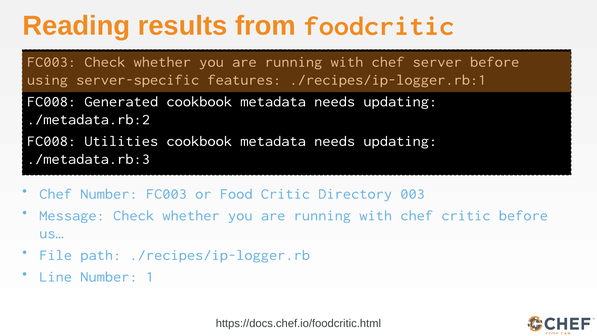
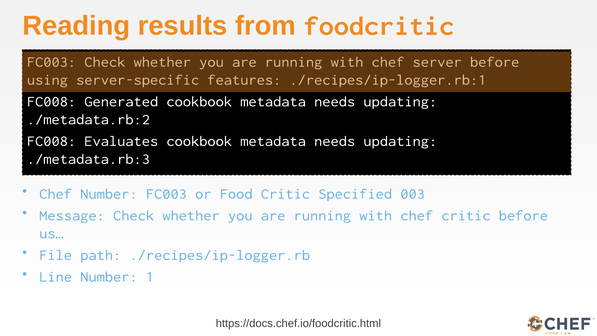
Utilities: Utilities -> Evaluates
Directory: Directory -> Specified
